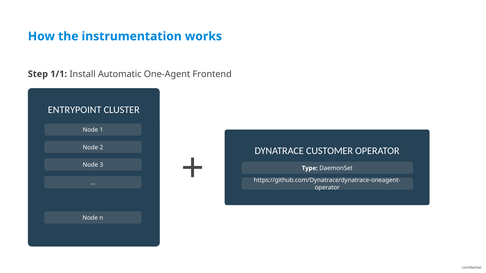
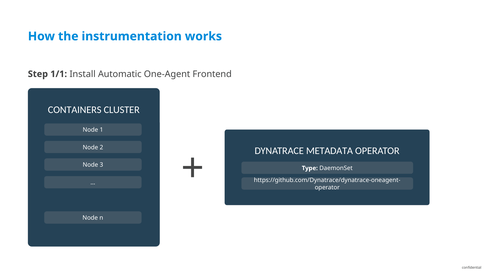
ENTRYPOINT: ENTRYPOINT -> CONTAINERS
CUSTOMER: CUSTOMER -> METADATA
